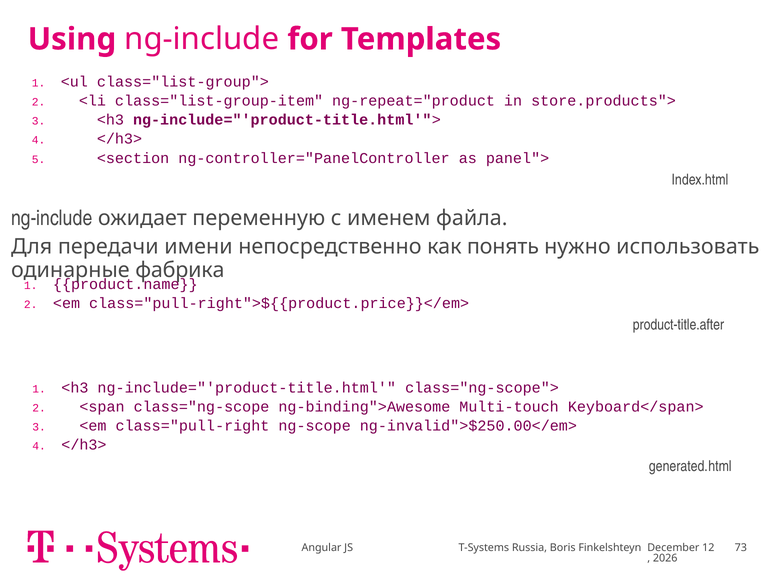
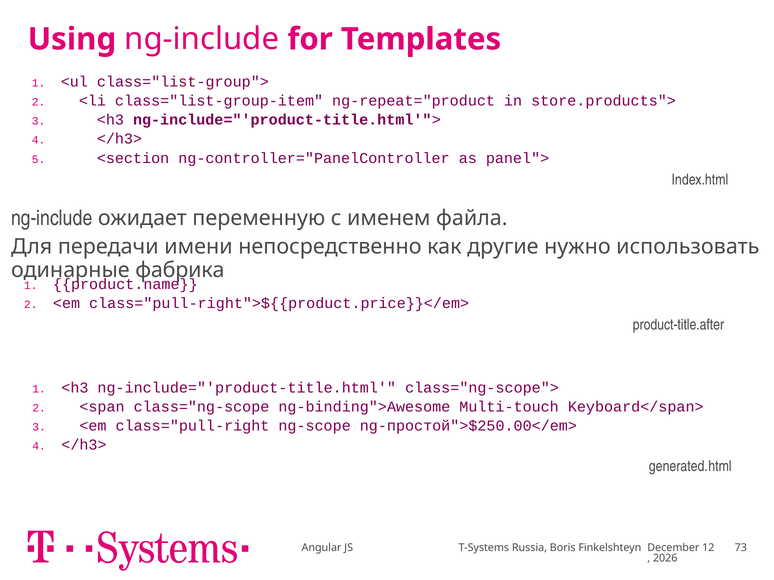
понять: понять -> другие
ng-invalid">$250.00</em>: ng-invalid">$250.00</em> -> ng-простой">$250.00</em>
